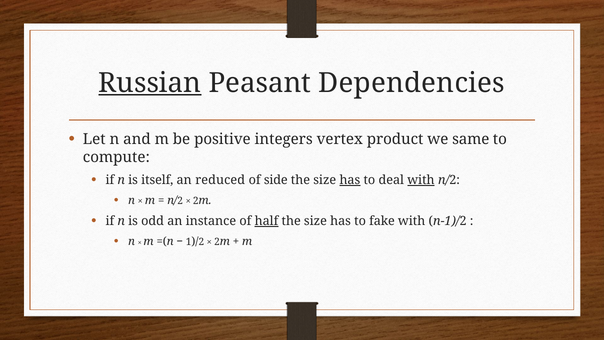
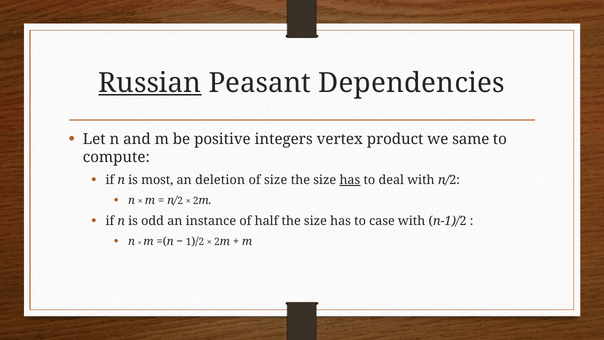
itself: itself -> most
reduced: reduced -> deletion
of side: side -> size
with at (421, 180) underline: present -> none
half underline: present -> none
fake: fake -> case
